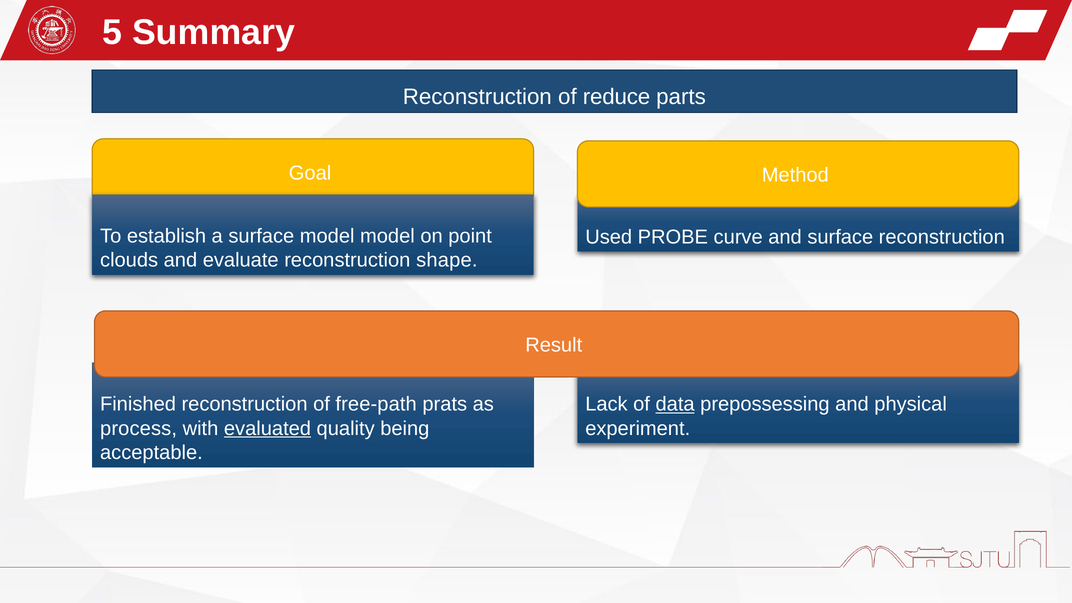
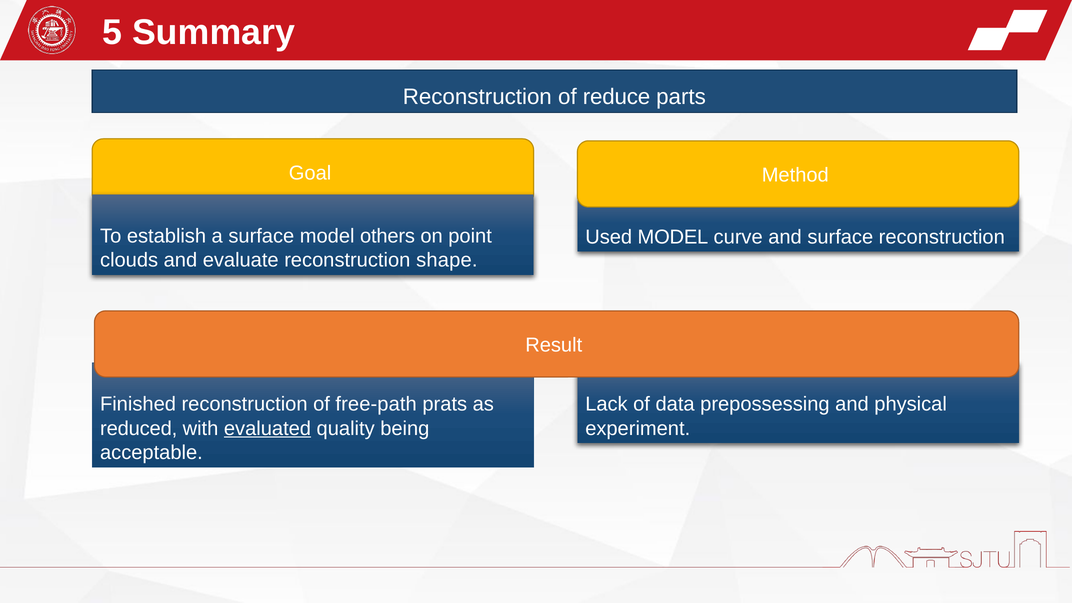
model model: model -> others
Used PROBE: PROBE -> MODEL
data underline: present -> none
process: process -> reduced
